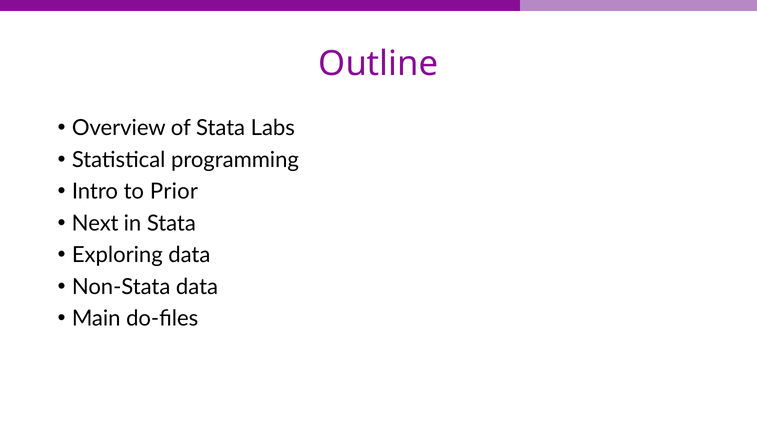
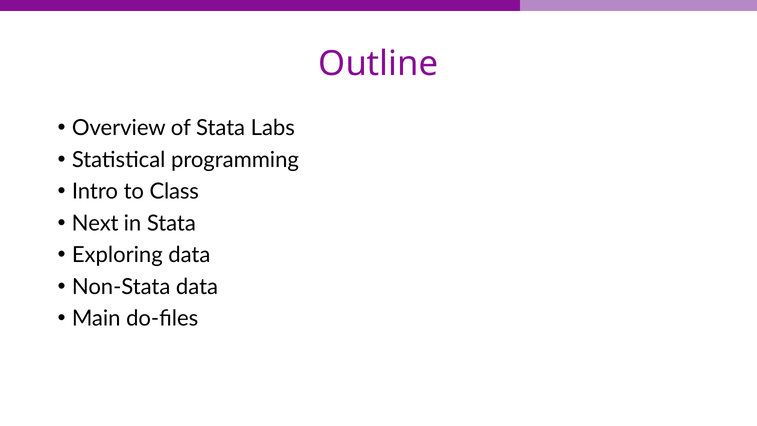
Prior: Prior -> Class
